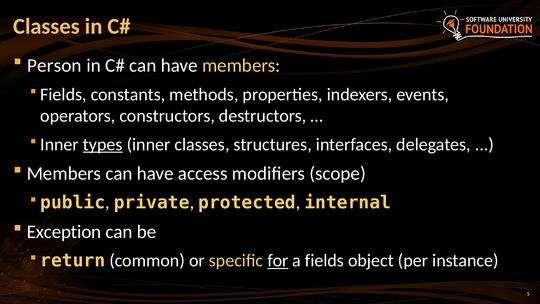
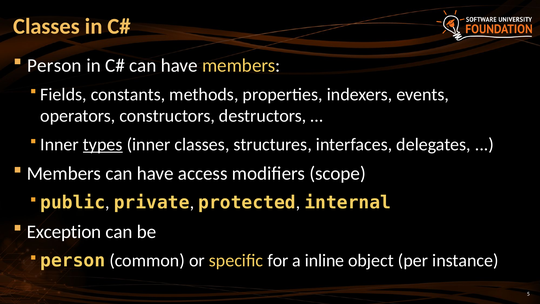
return at (73, 261): return -> person
for underline: present -> none
a fields: fields -> inline
